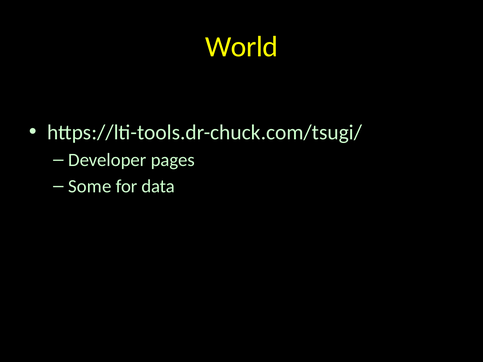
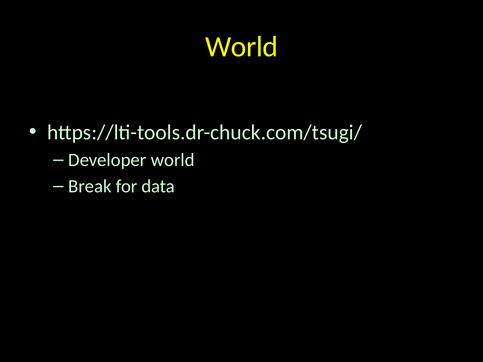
Developer pages: pages -> world
Some: Some -> Break
